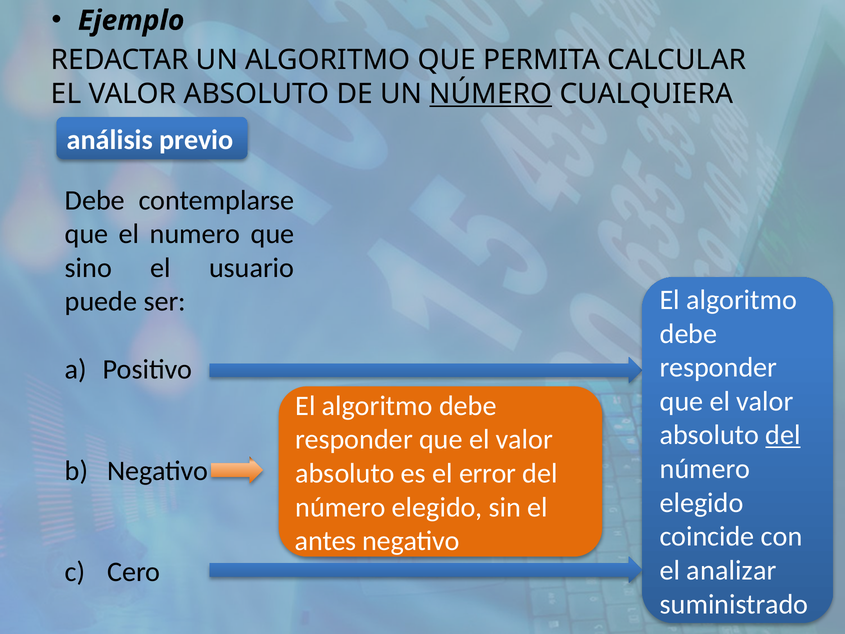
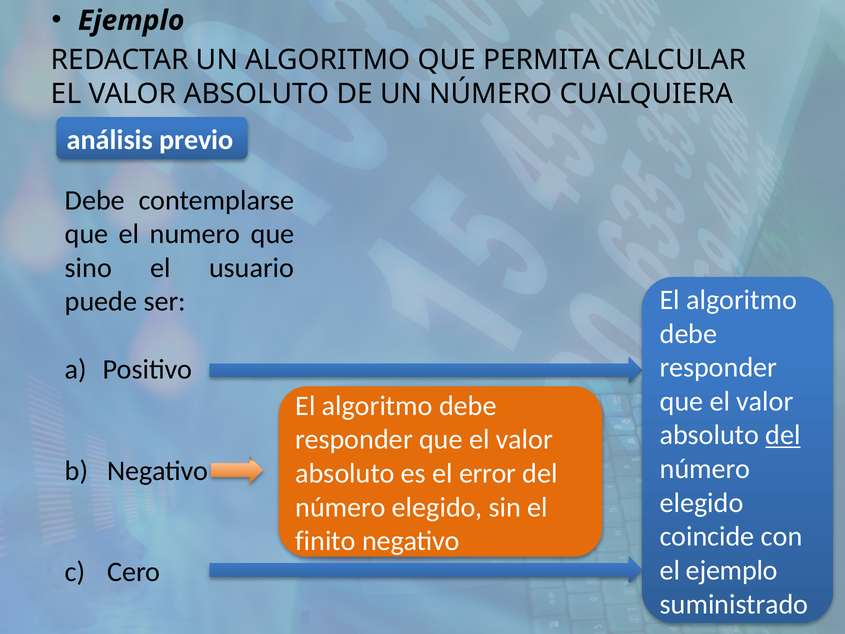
NÚMERO at (491, 94) underline: present -> none
antes: antes -> finito
el analizar: analizar -> ejemplo
